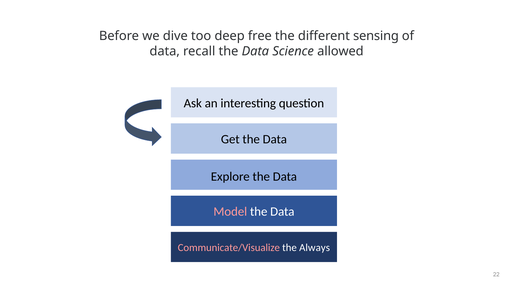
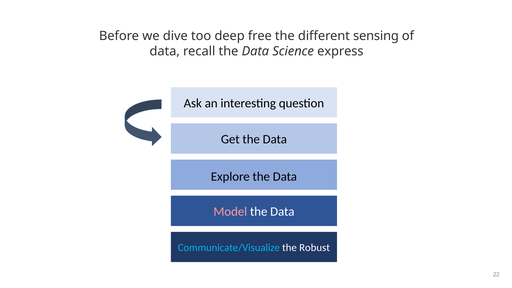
allowed: allowed -> express
Communicate/Visualize colour: pink -> light blue
Always: Always -> Robust
